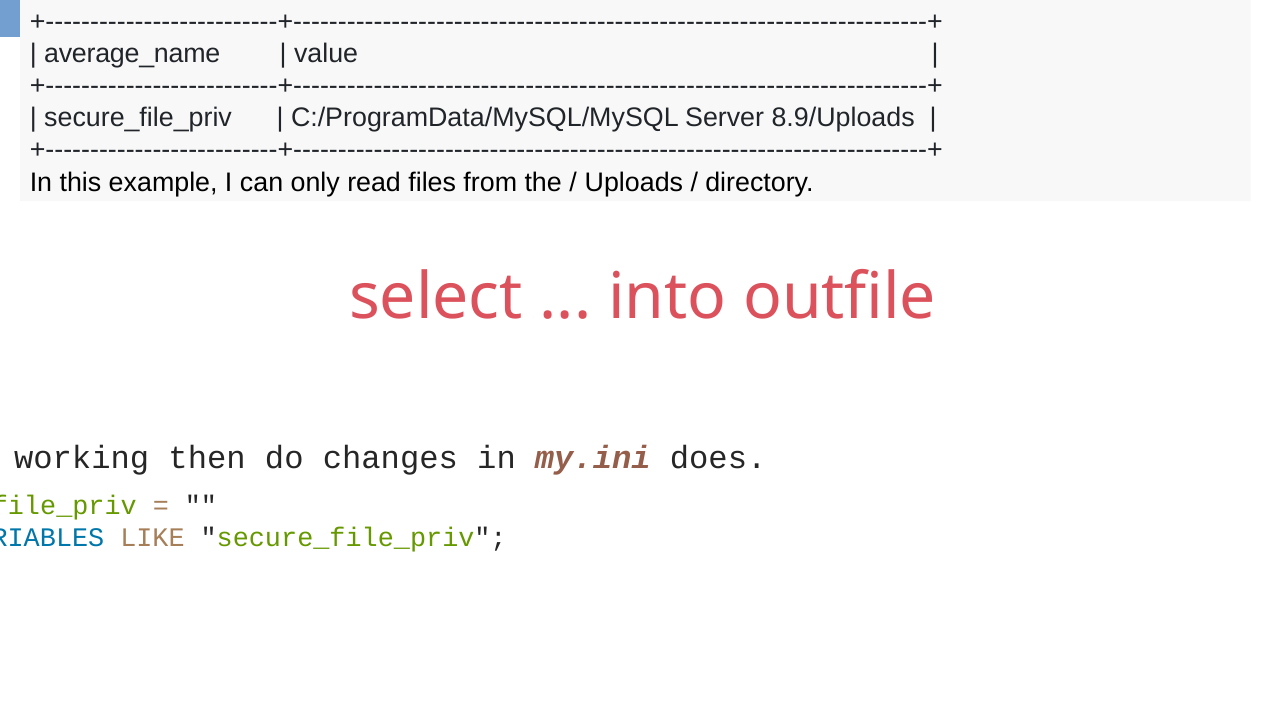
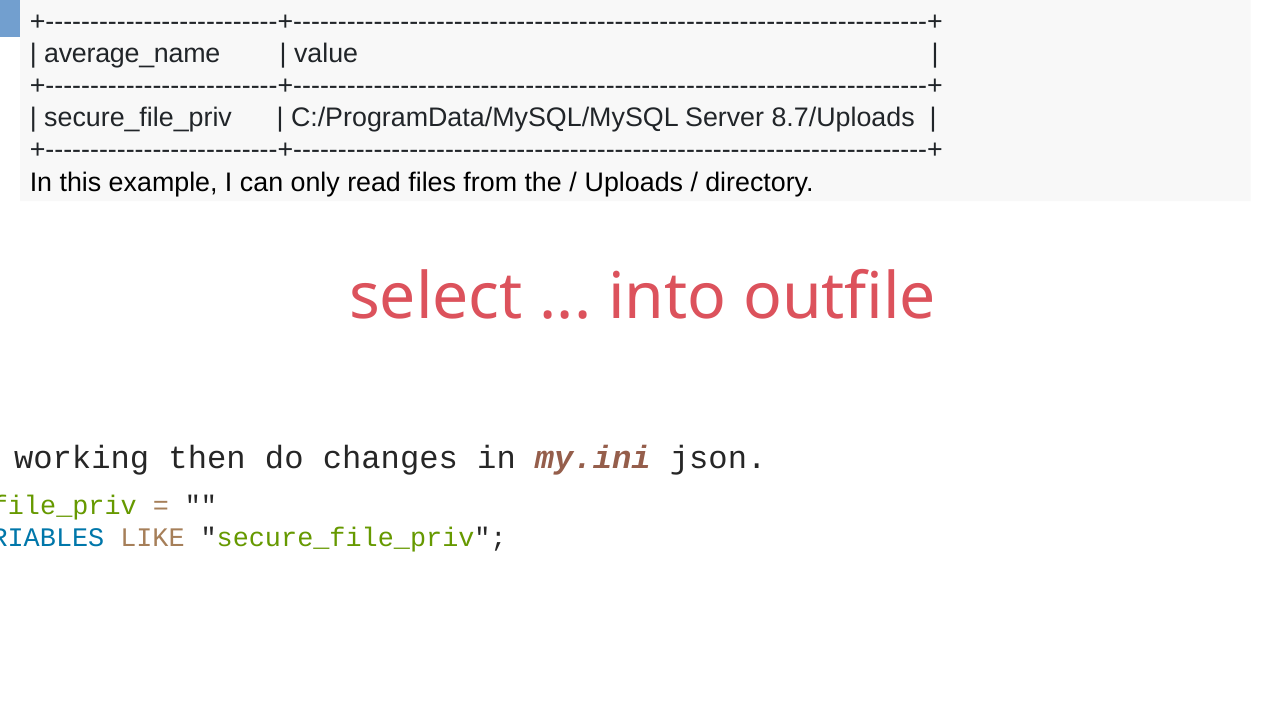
8.9/Uploads: 8.9/Uploads -> 8.7/Uploads
does: does -> json
